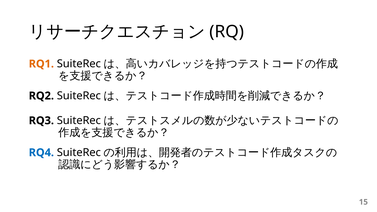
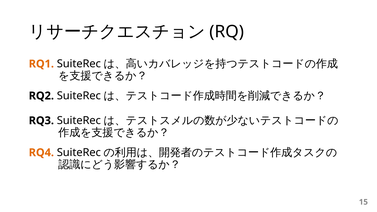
RQ4 colour: blue -> orange
